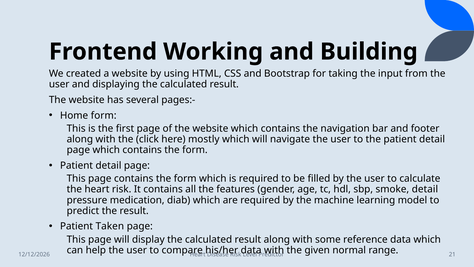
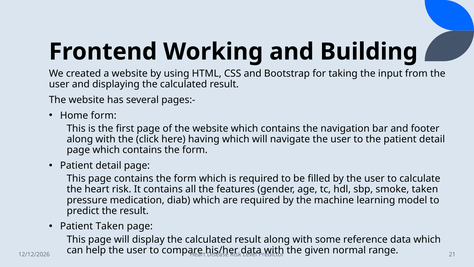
mostly: mostly -> having
smoke detail: detail -> taken
